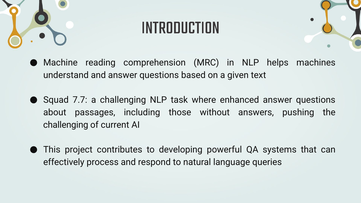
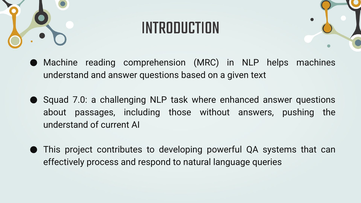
7.7: 7.7 -> 7.0
challenging at (66, 125): challenging -> understand
